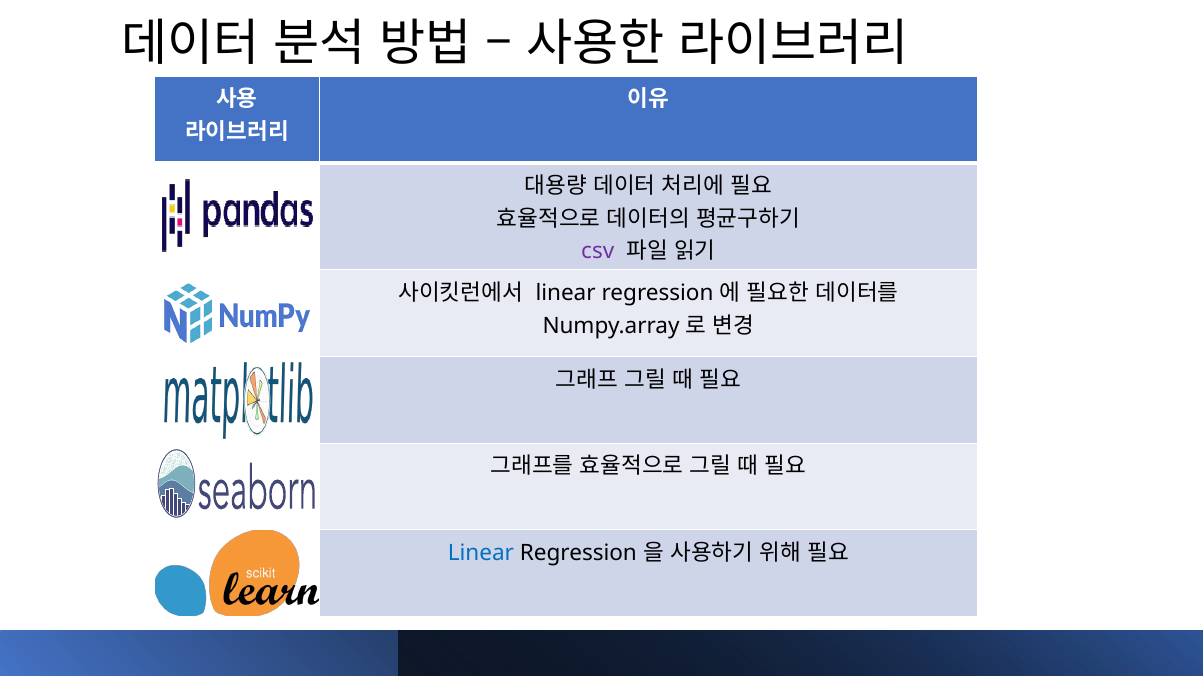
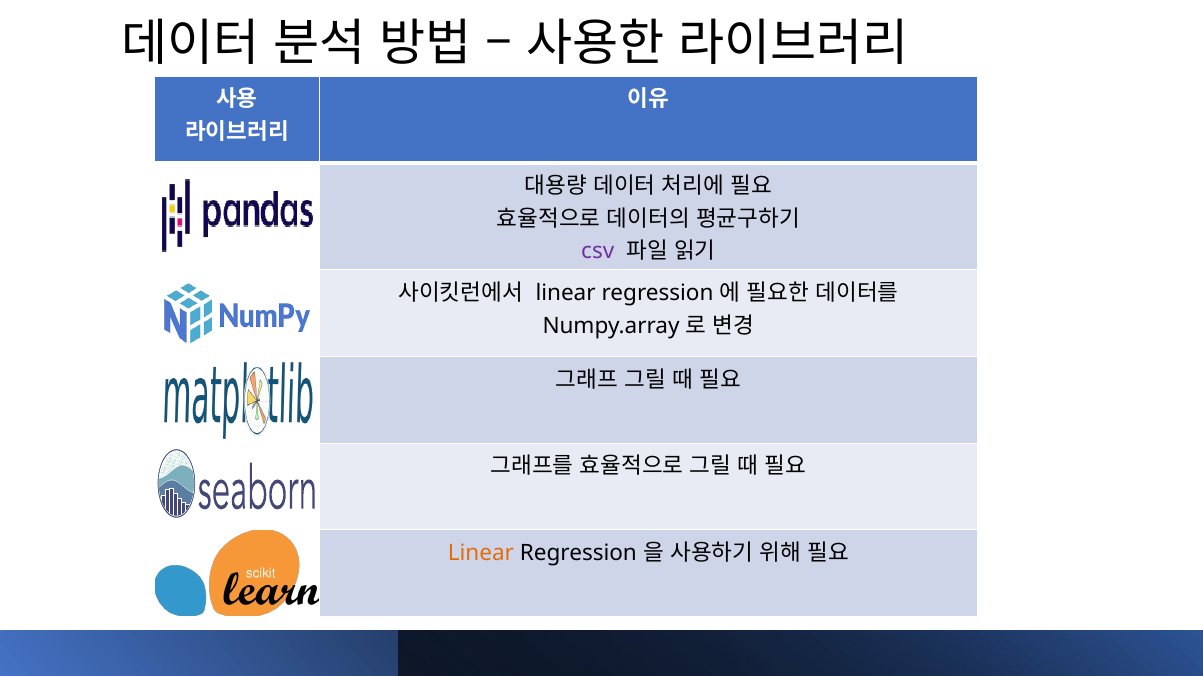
Linear at (481, 554) colour: blue -> orange
